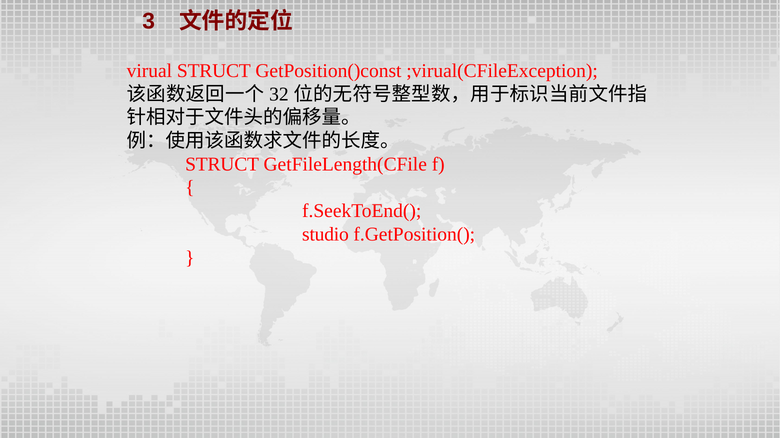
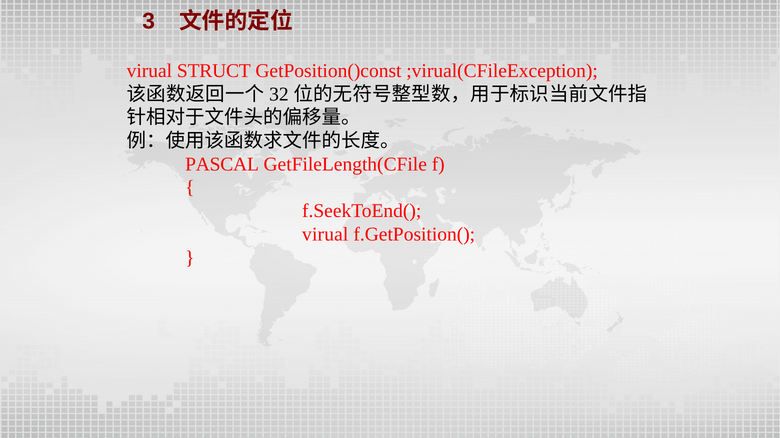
STRUCT at (222, 164): STRUCT -> PASCAL
studio at (325, 235): studio -> virual
